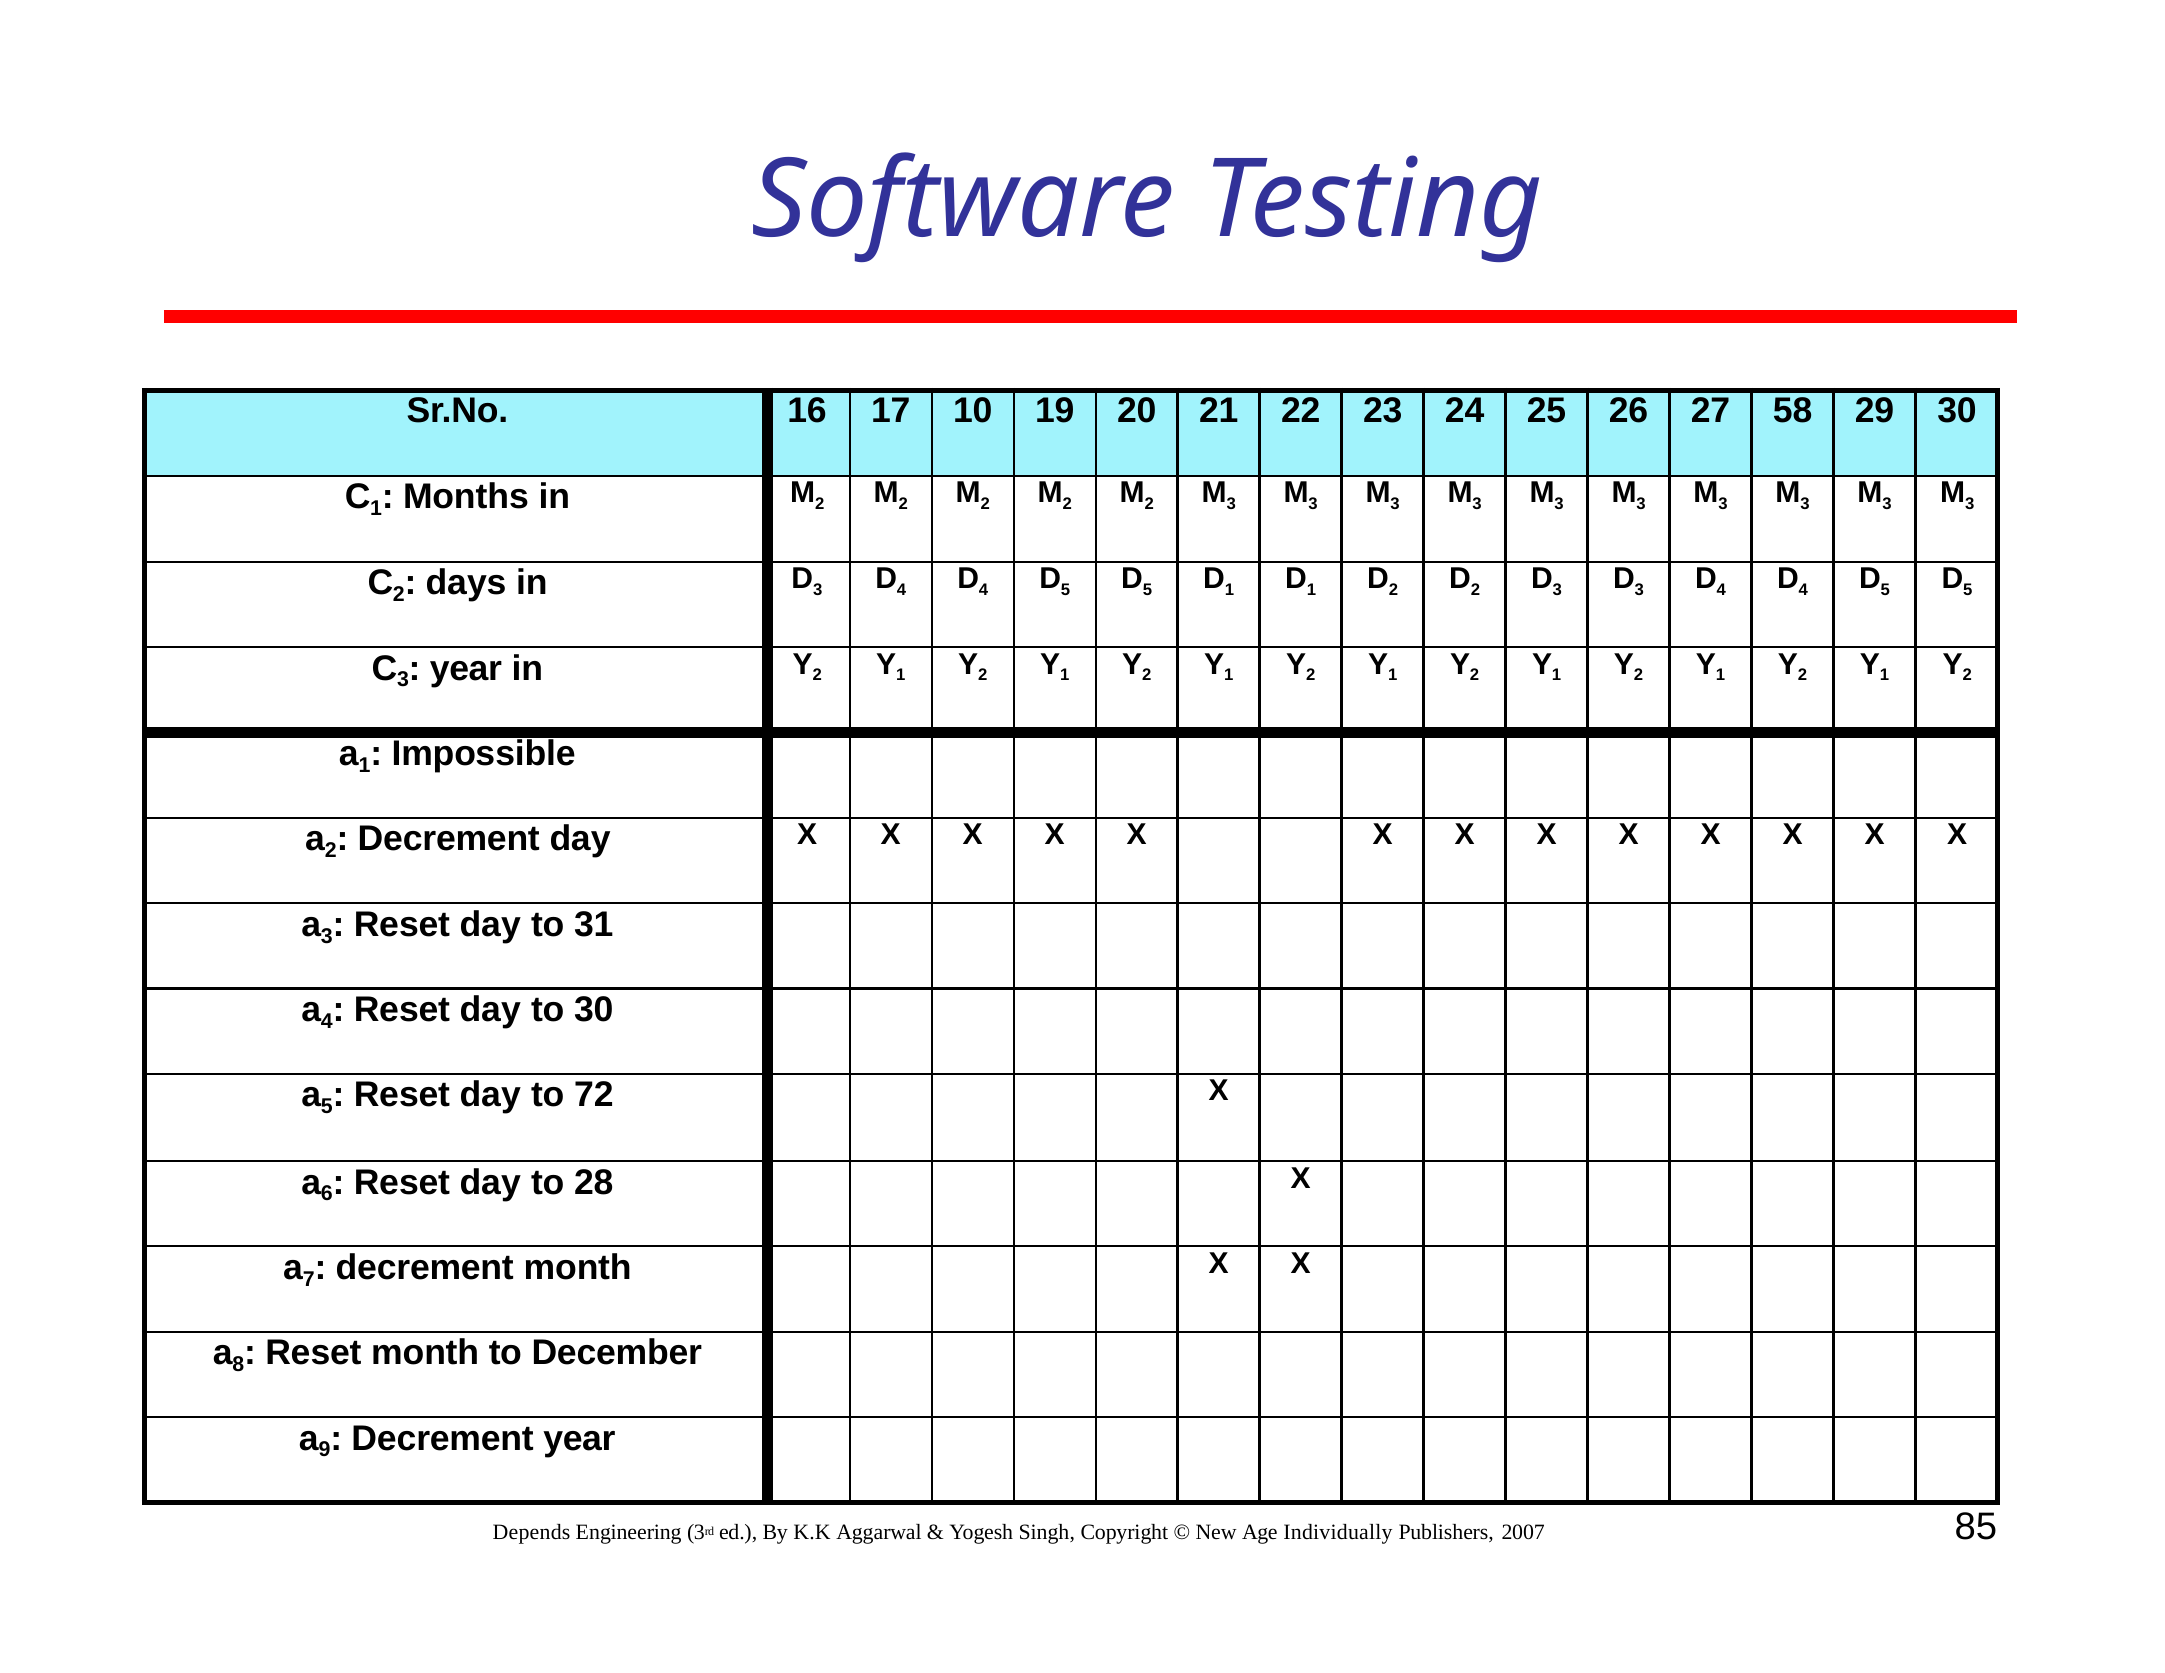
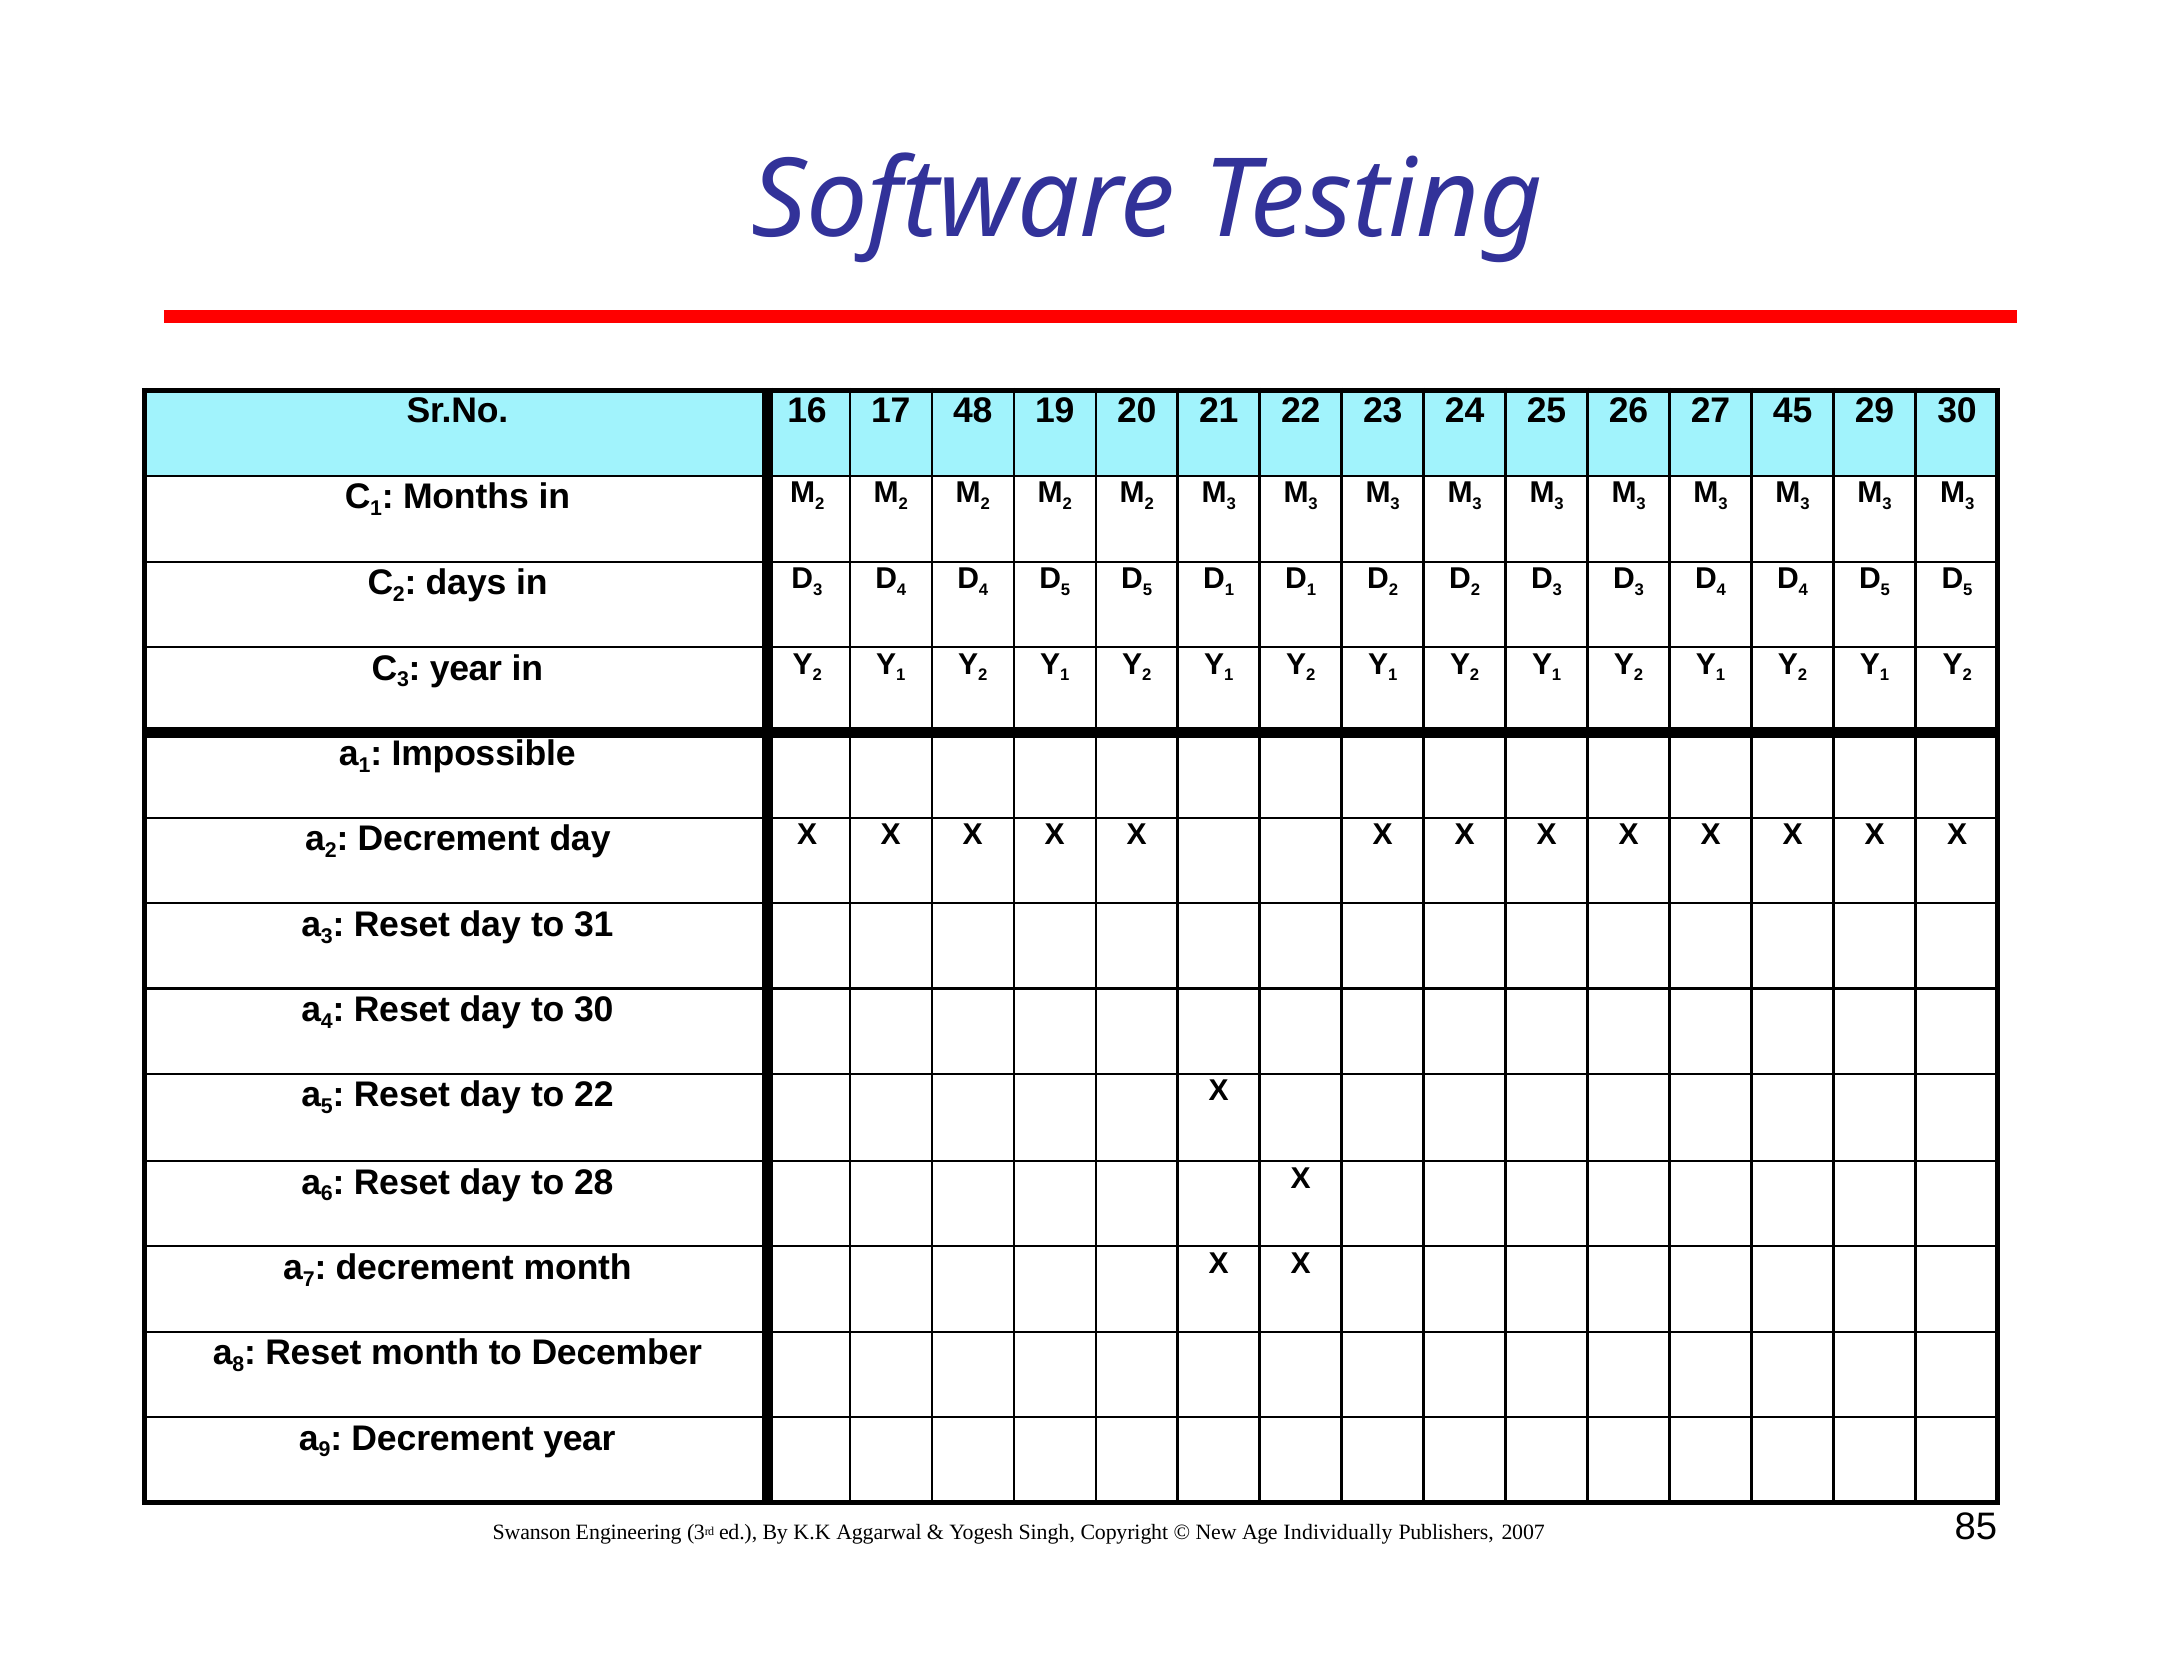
10: 10 -> 48
58: 58 -> 45
to 72: 72 -> 22
Depends: Depends -> Swanson
